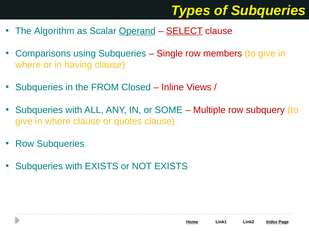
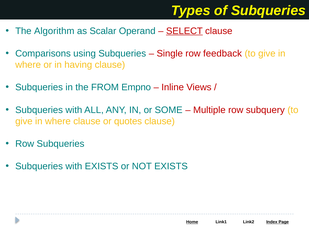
Operand underline: present -> none
members: members -> feedback
Closed: Closed -> Empno
